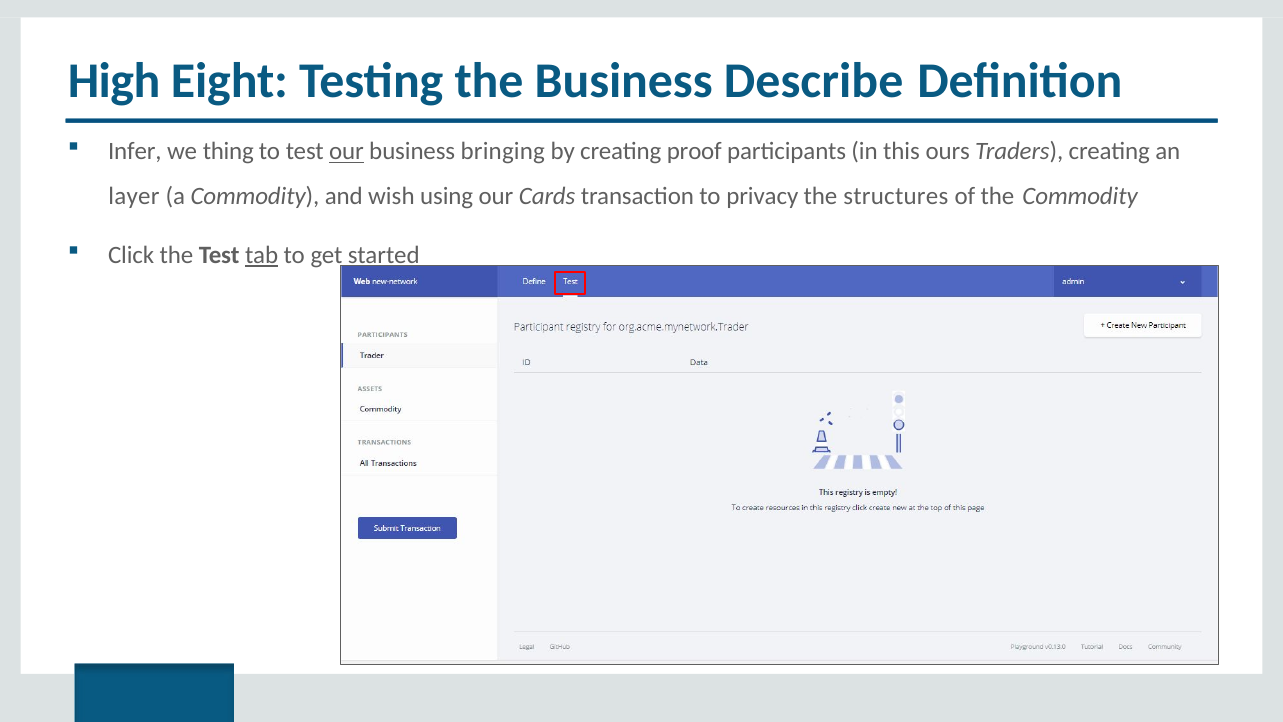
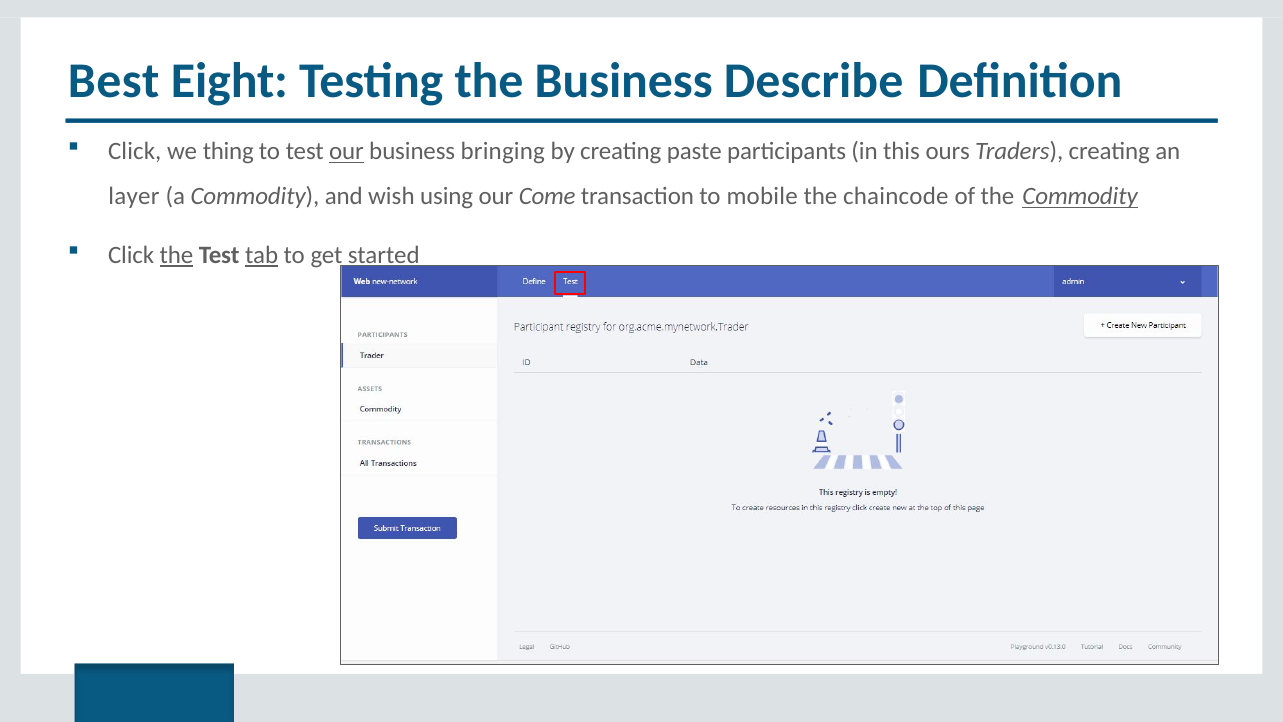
High: High -> Best
Infer at (135, 152): Infer -> Click
proof: proof -> paste
Cards: Cards -> Come
privacy: privacy -> mobile
structures: structures -> chaincode
Commodity at (1080, 197) underline: none -> present
the at (177, 255) underline: none -> present
